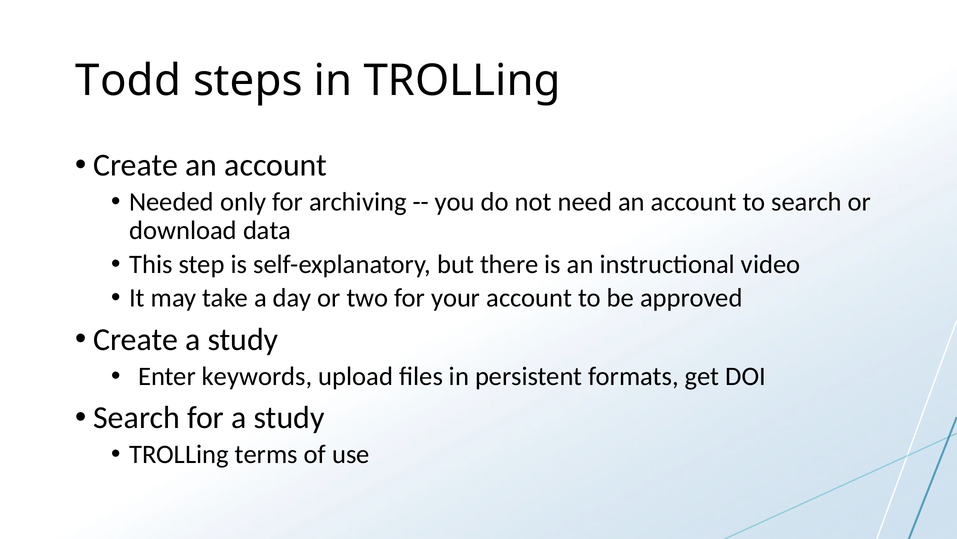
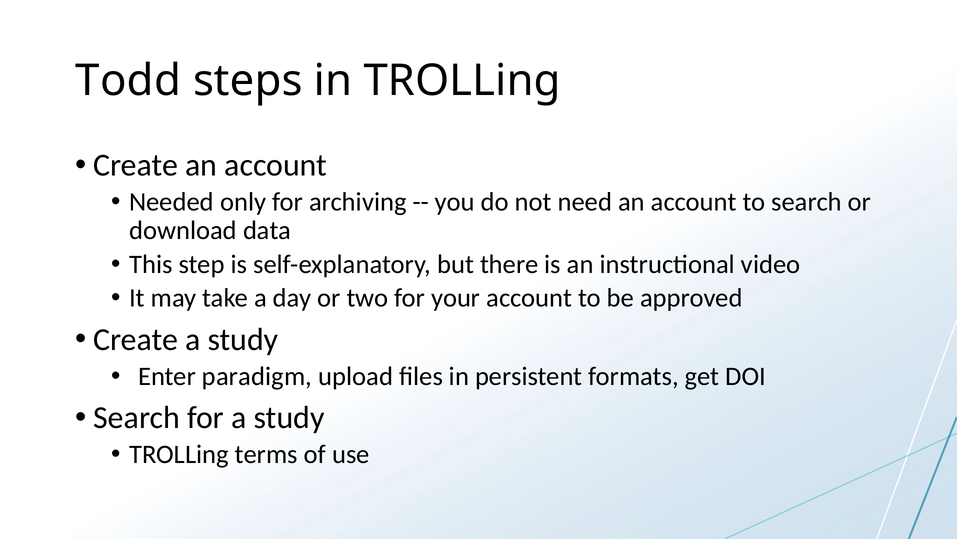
keywords: keywords -> paradigm
